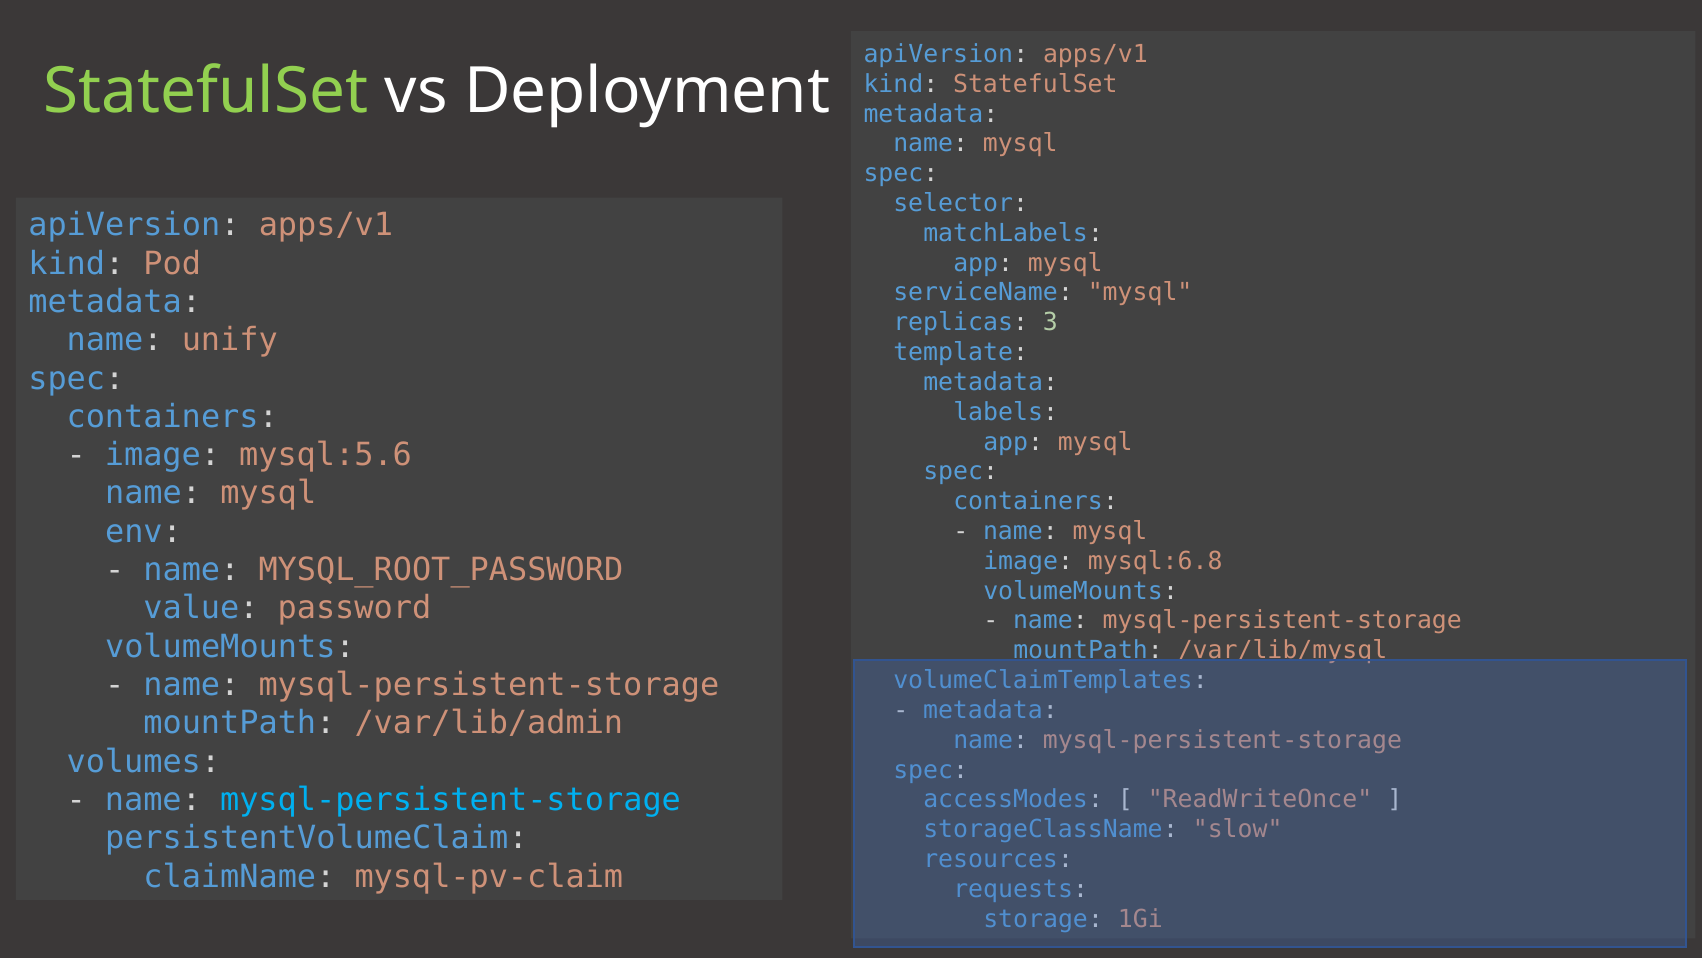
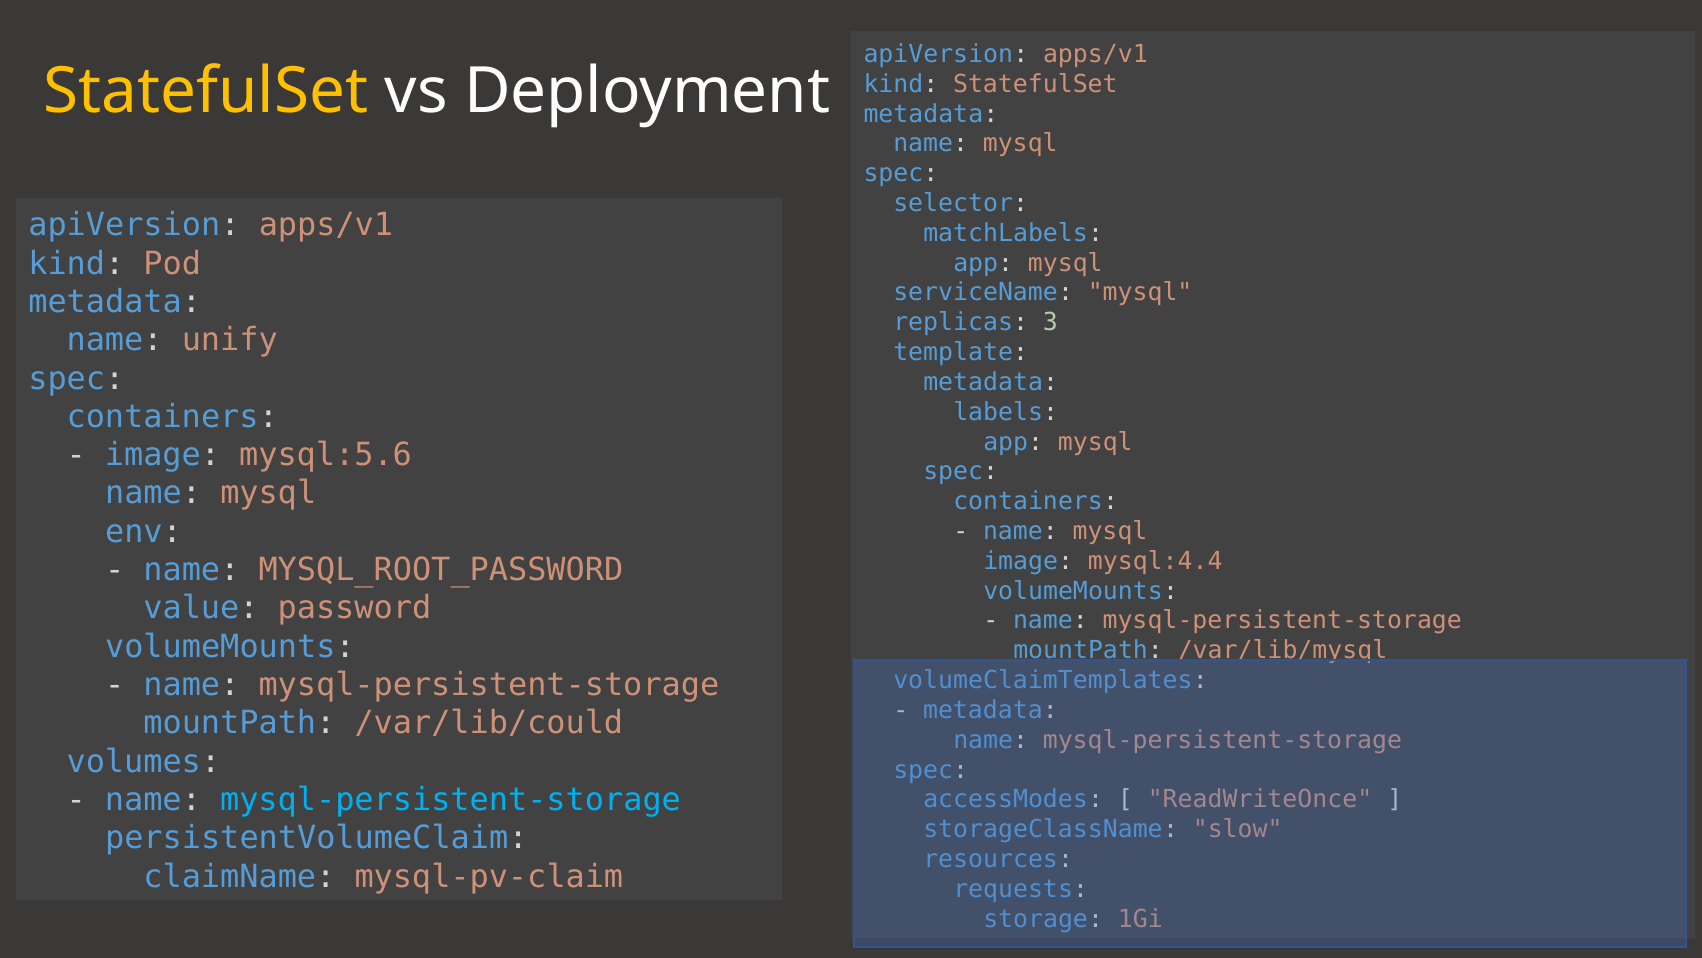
StatefulSet at (206, 91) colour: light green -> yellow
mysql:6.8: mysql:6.8 -> mysql:4.4
/var/lib/admin: /var/lib/admin -> /var/lib/could
